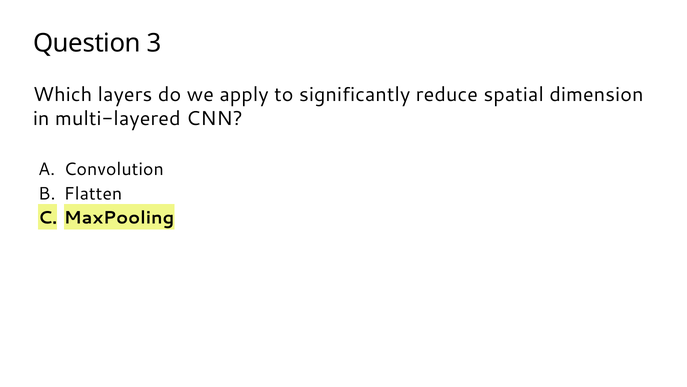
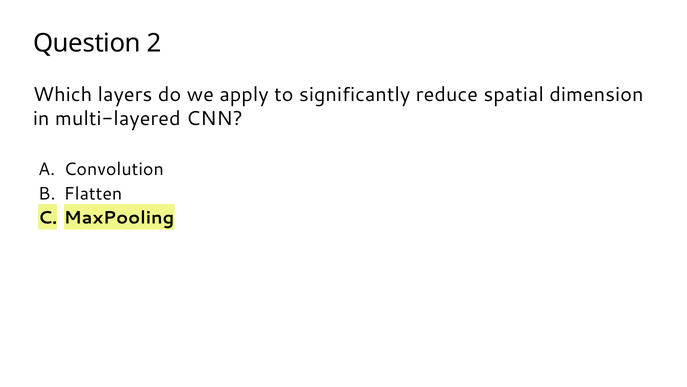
3: 3 -> 2
